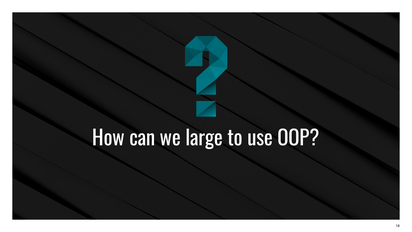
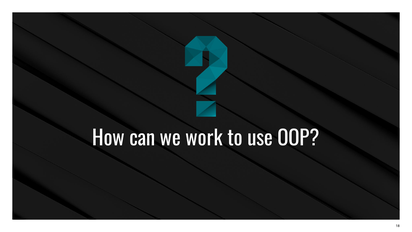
large: large -> work
